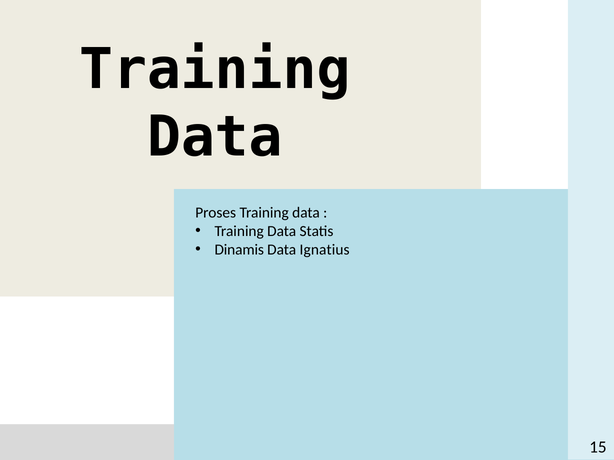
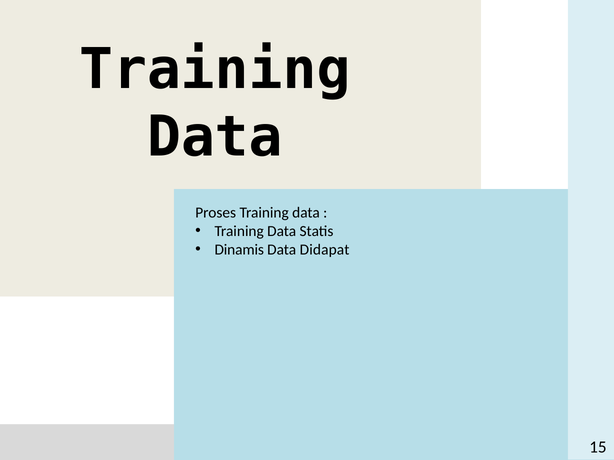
Ignatius: Ignatius -> Didapat
